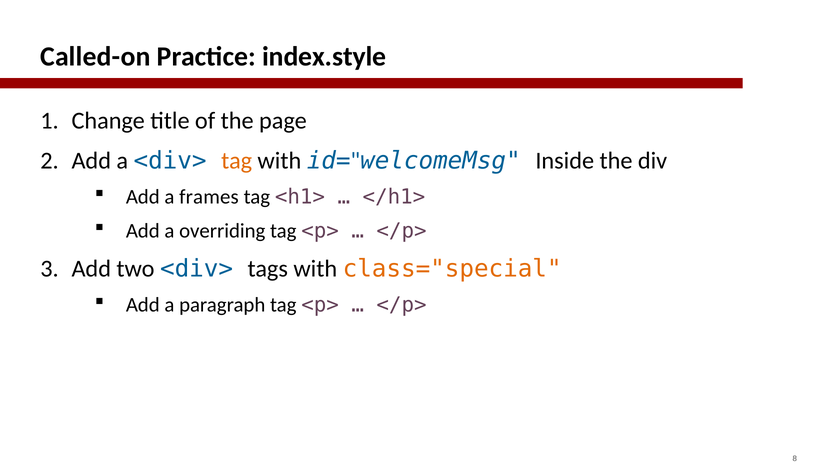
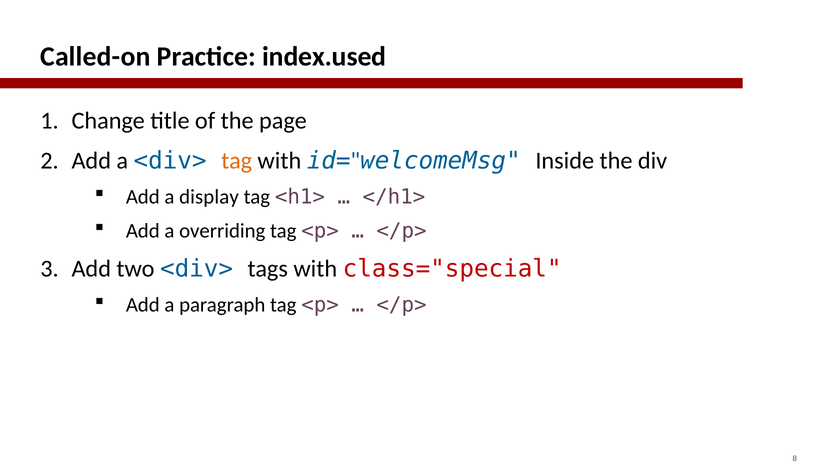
index.style: index.style -> index.used
frames: frames -> display
class="special colour: orange -> red
